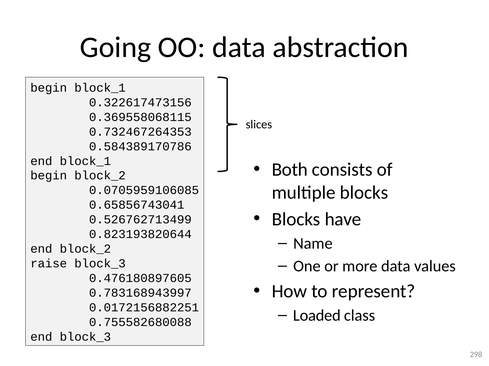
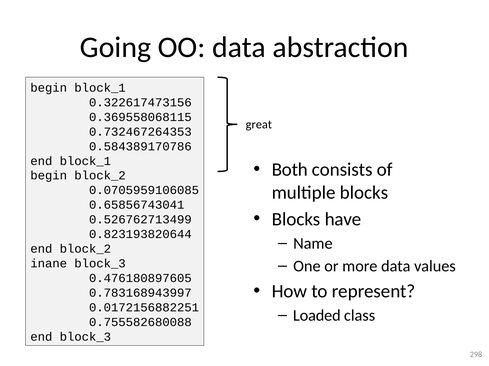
slices: slices -> great
raise: raise -> inane
